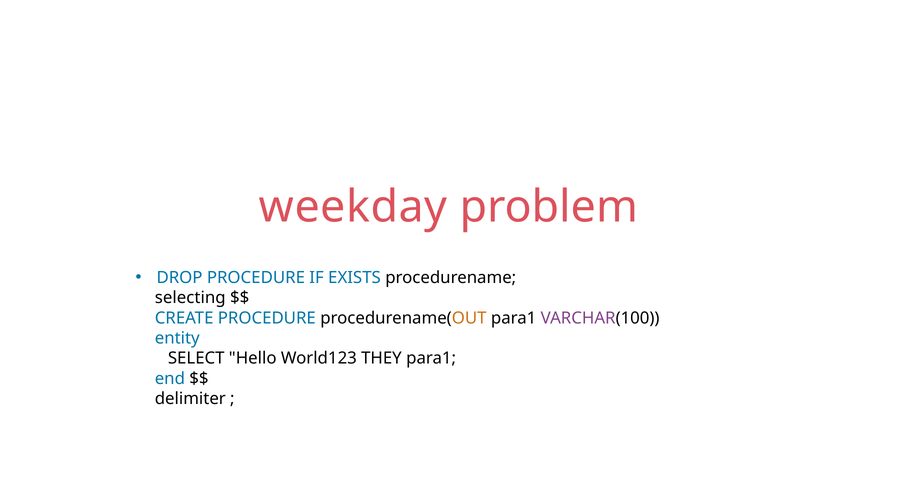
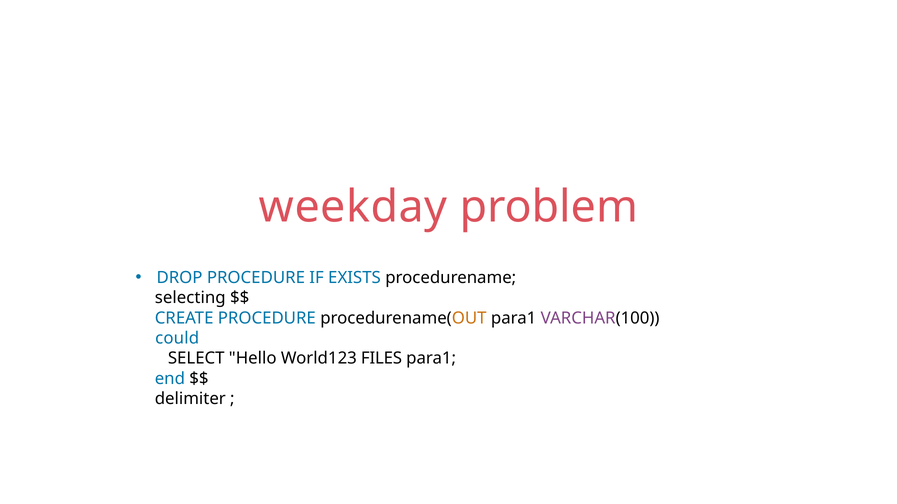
entity: entity -> could
THEY: THEY -> FILES
